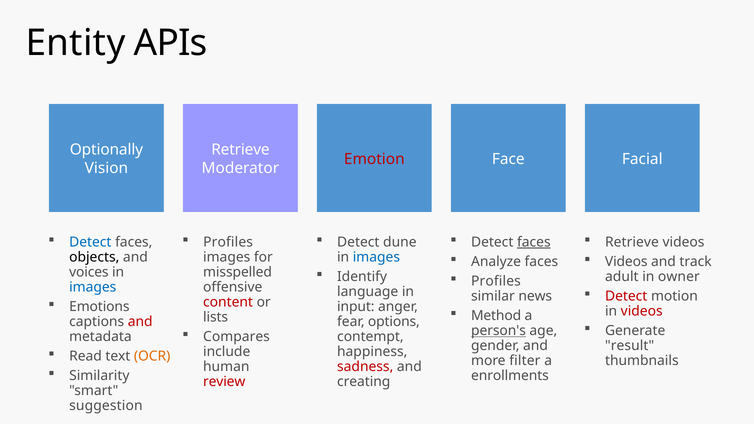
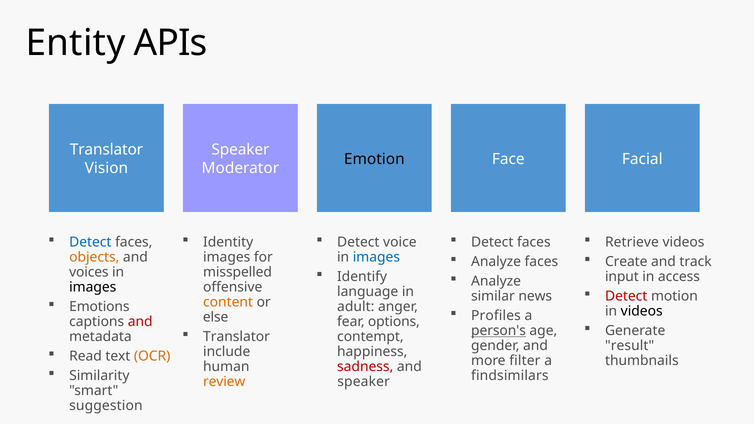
Optionally at (106, 150): Optionally -> Translator
Retrieve at (240, 150): Retrieve -> Speaker
Emotion colour: red -> black
Profiles at (228, 242): Profiles -> Identity
dune: dune -> voice
faces at (534, 242) underline: present -> none
objects colour: black -> orange
Videos at (626, 262): Videos -> Create
adult: adult -> input
owner: owner -> access
Profiles at (496, 281): Profiles -> Analyze
images at (93, 287) colour: blue -> black
content colour: red -> orange
input: input -> adult
videos at (642, 311) colour: red -> black
Method: Method -> Profiles
lists: lists -> else
Compares at (236, 337): Compares -> Translator
enrollments: enrollments -> findsimilars
review colour: red -> orange
creating at (364, 382): creating -> speaker
